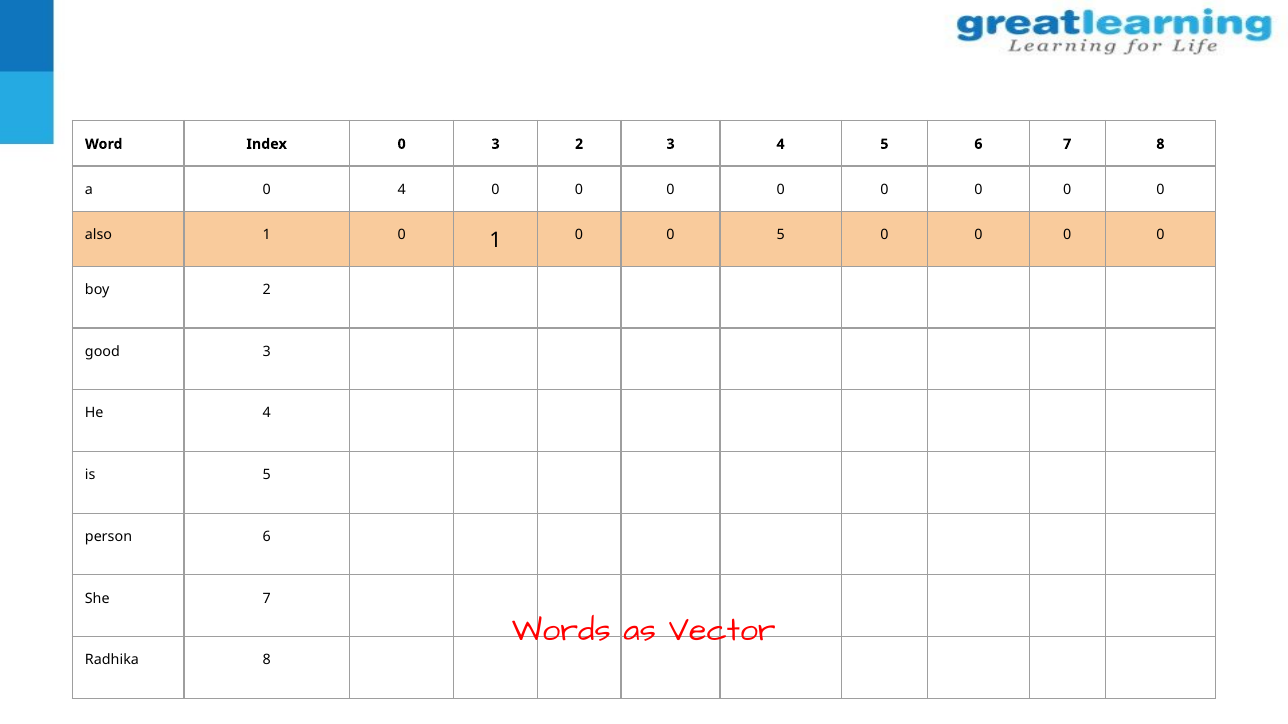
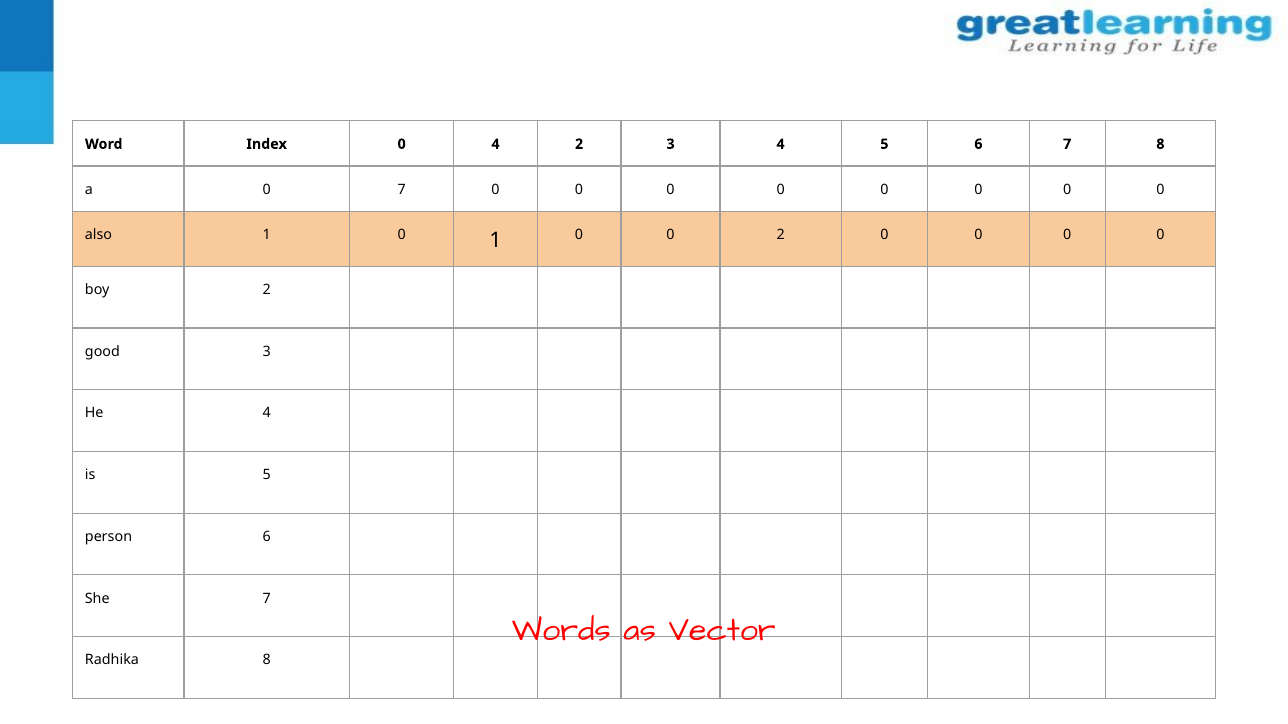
0 3: 3 -> 4
0 4: 4 -> 7
0 5: 5 -> 2
